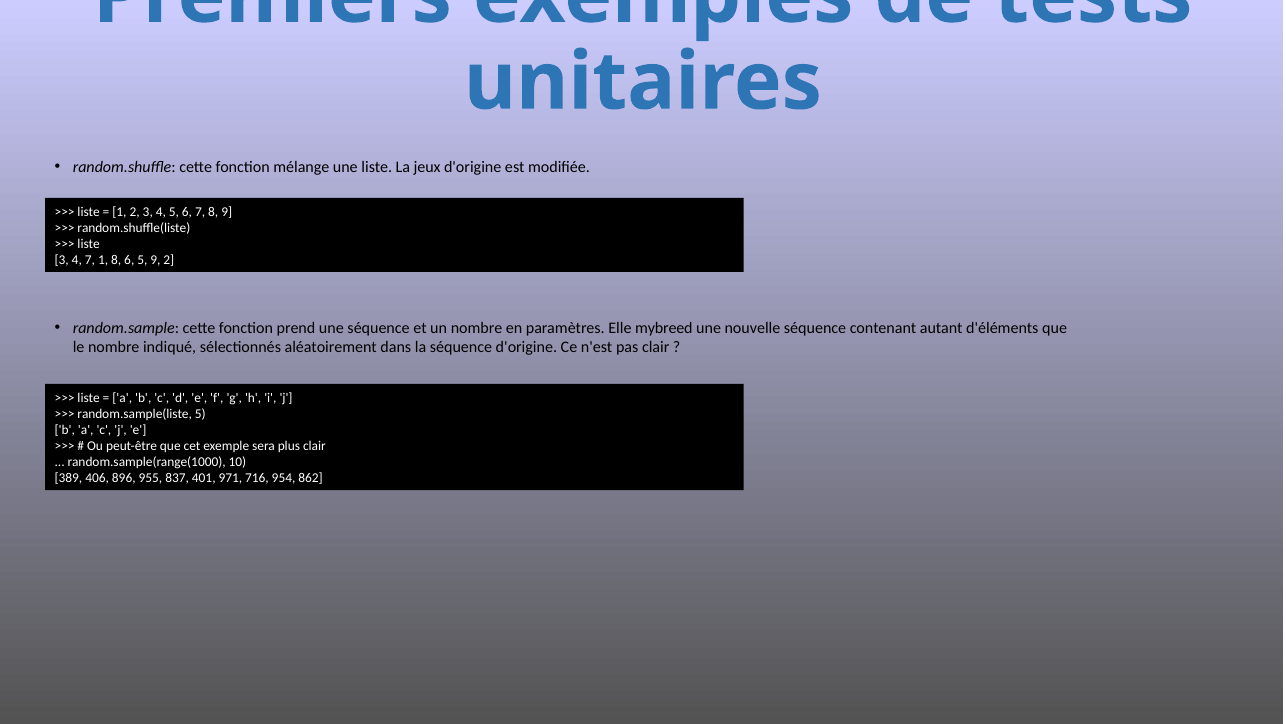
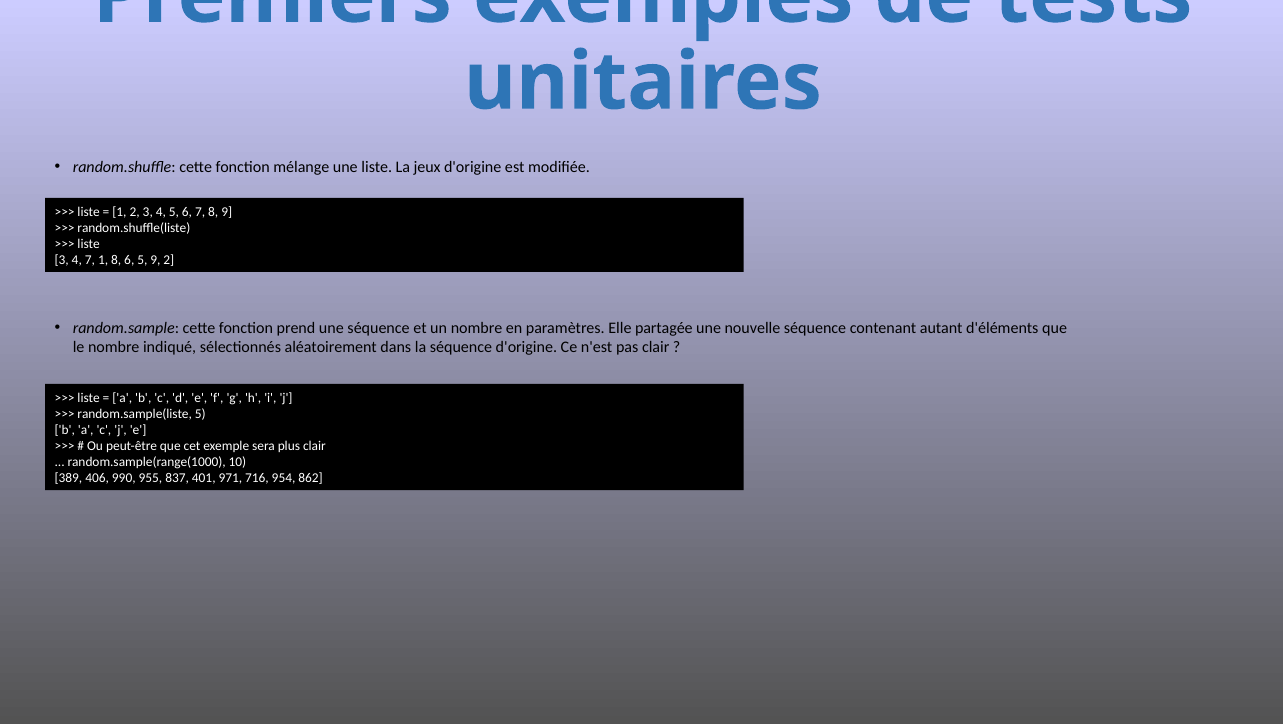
mybreed: mybreed -> partagée
896: 896 -> 990
